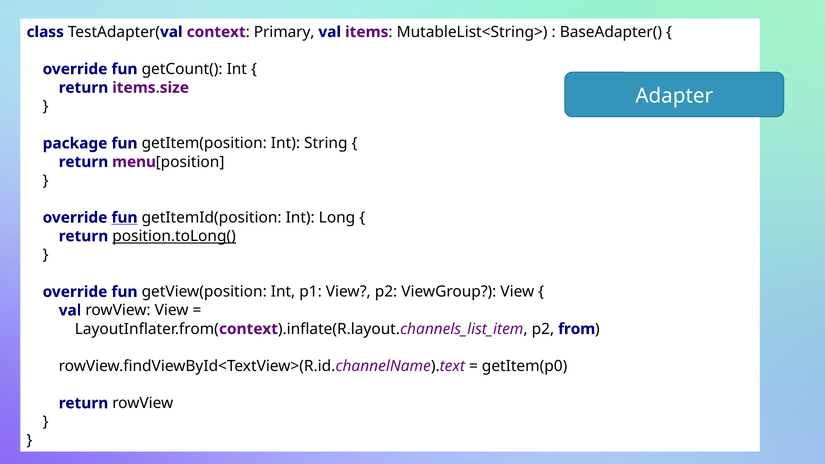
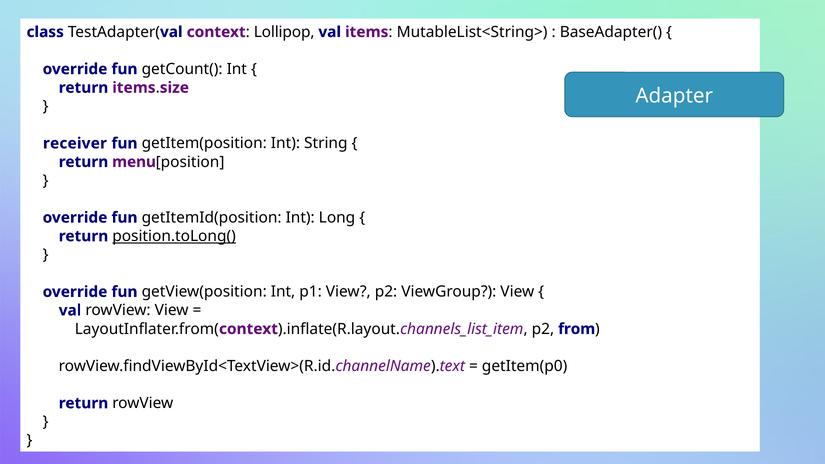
Primary: Primary -> Lollipop
package: package -> receiver
fun at (124, 218) underline: present -> none
